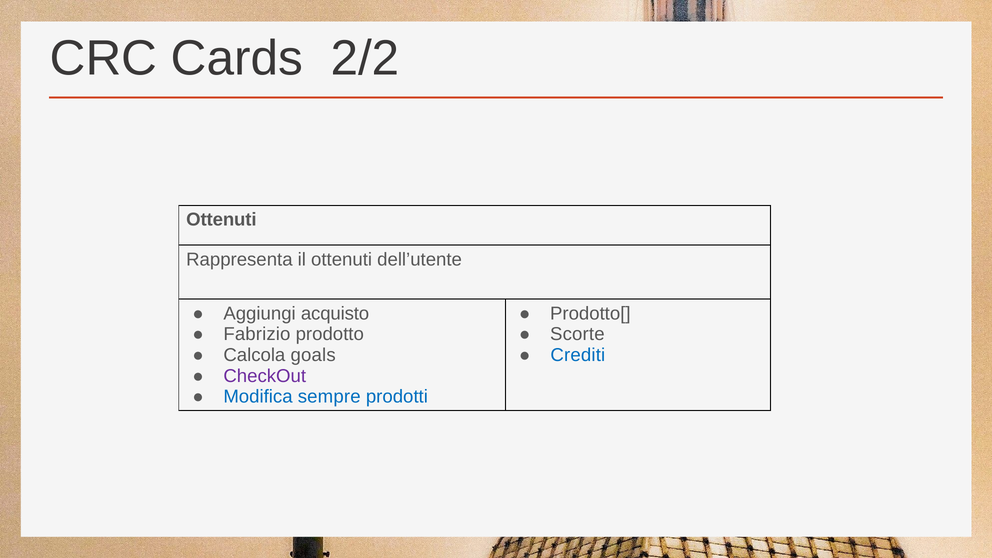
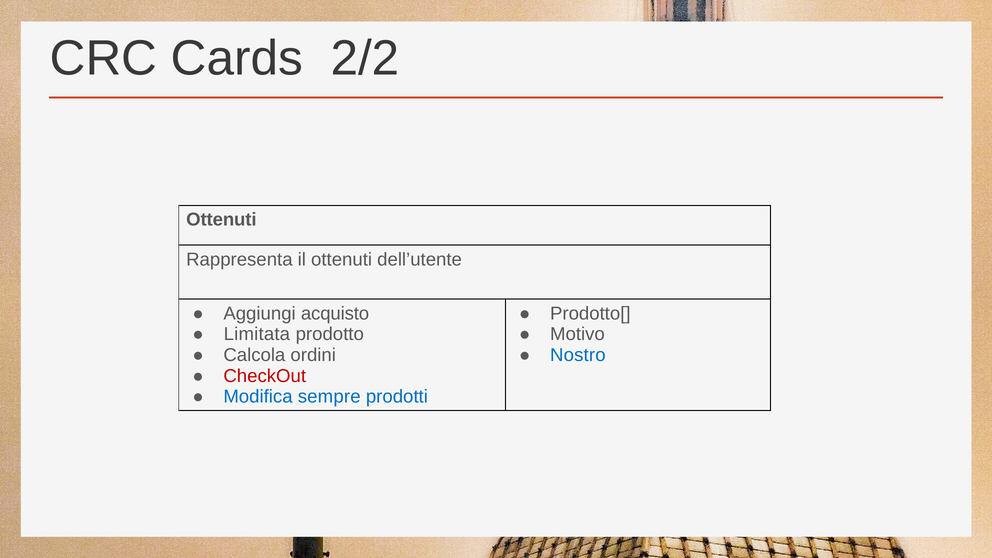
Fabrizio: Fabrizio -> Limitata
Scorte: Scorte -> Motivo
goals: goals -> ordini
Crediti: Crediti -> Nostro
CheckOut colour: purple -> red
